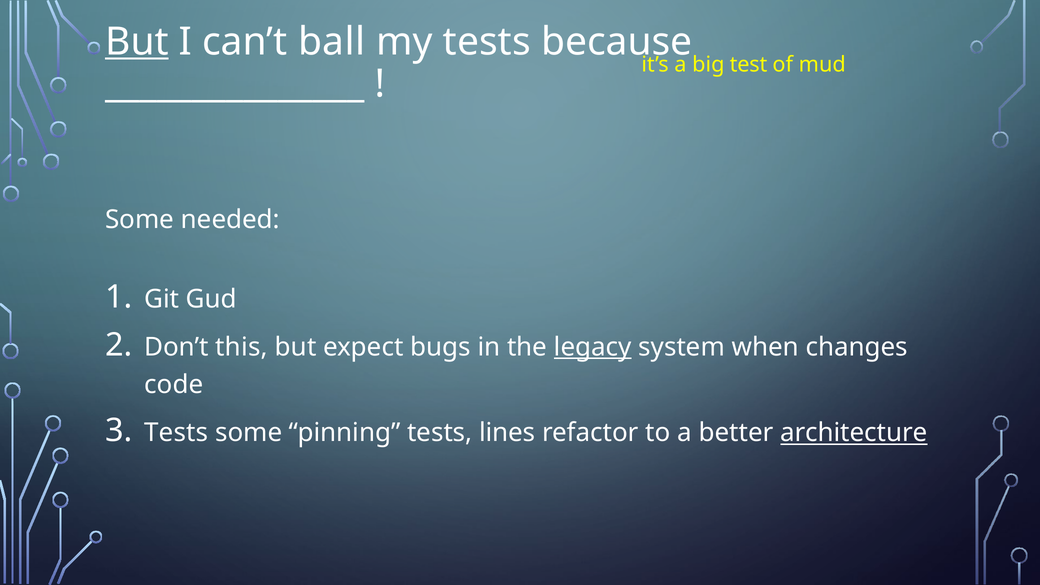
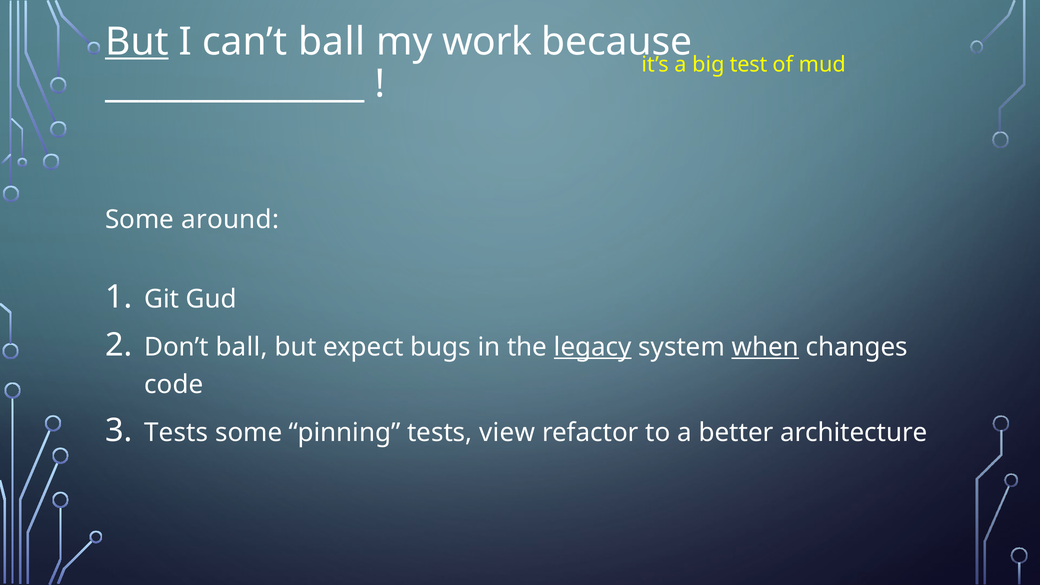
my tests: tests -> work
needed: needed -> around
Don’t this: this -> ball
when underline: none -> present
lines: lines -> view
architecture underline: present -> none
